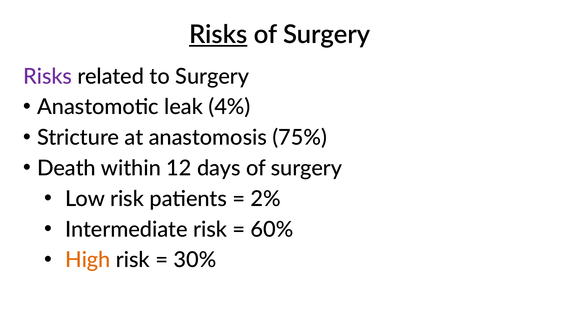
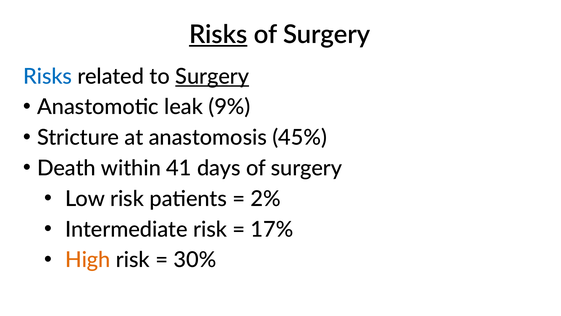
Risks at (48, 76) colour: purple -> blue
Surgery at (212, 76) underline: none -> present
4%: 4% -> 9%
75%: 75% -> 45%
12: 12 -> 41
60%: 60% -> 17%
